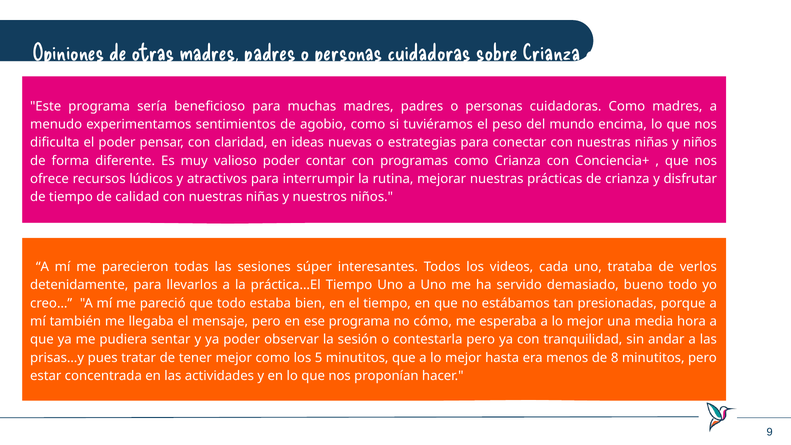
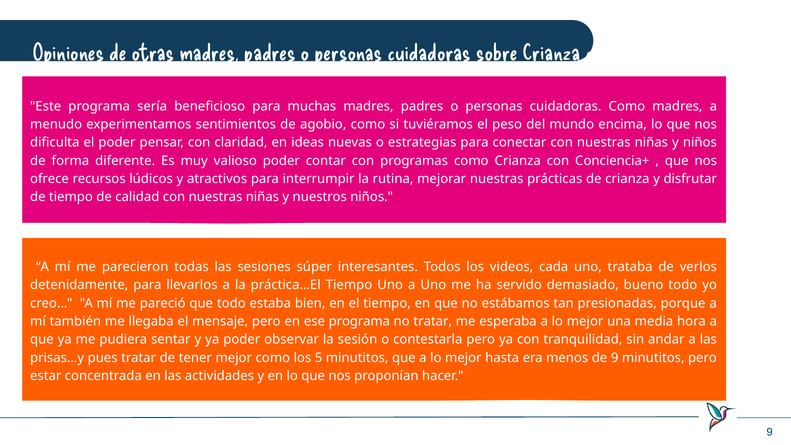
no cómo: cómo -> tratar
de 8: 8 -> 9
